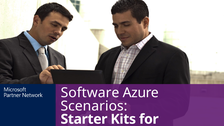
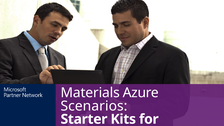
Software: Software -> Materials
